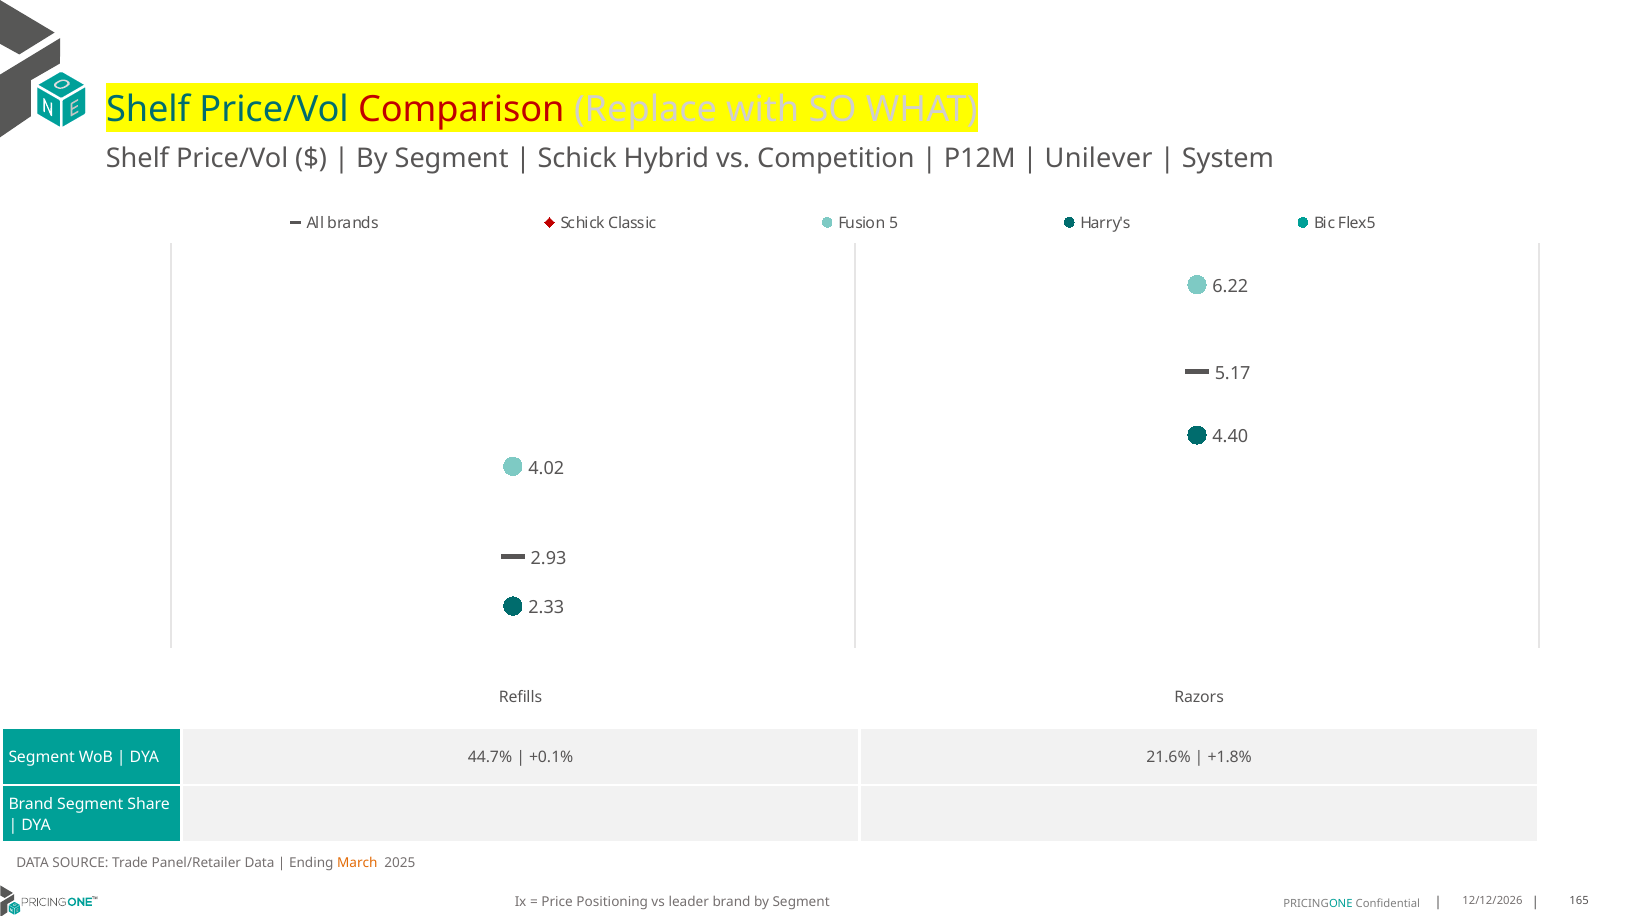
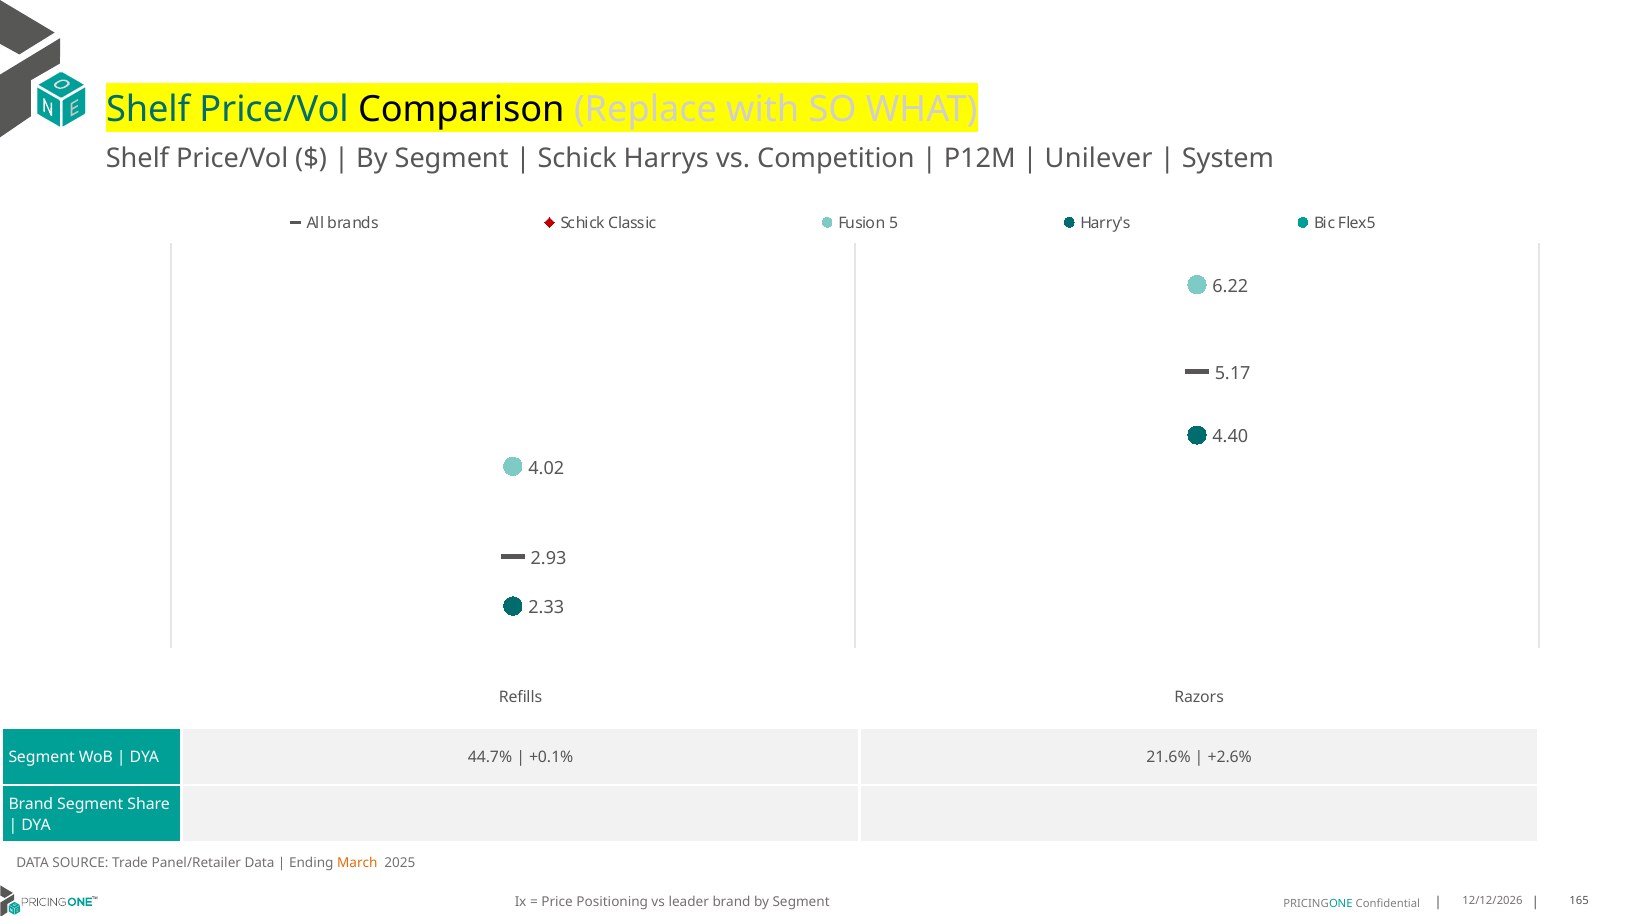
Comparison colour: red -> black
Hybrid: Hybrid -> Harrys
+1.8%: +1.8% -> +2.6%
